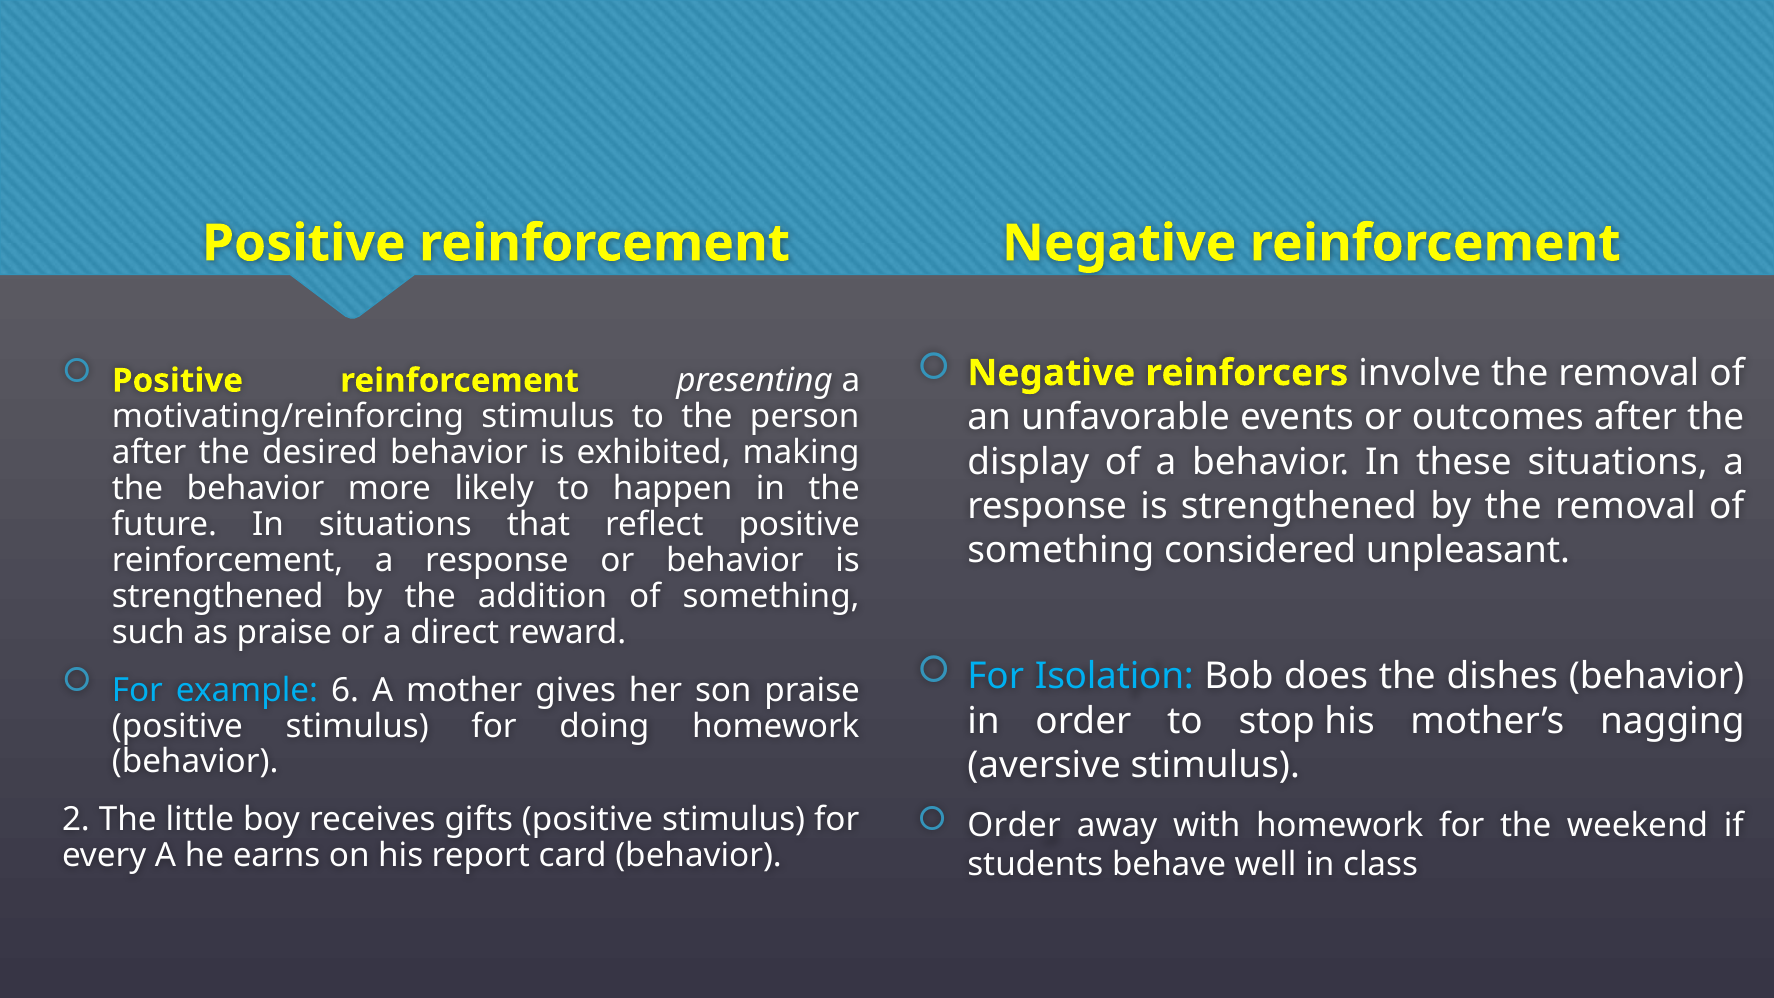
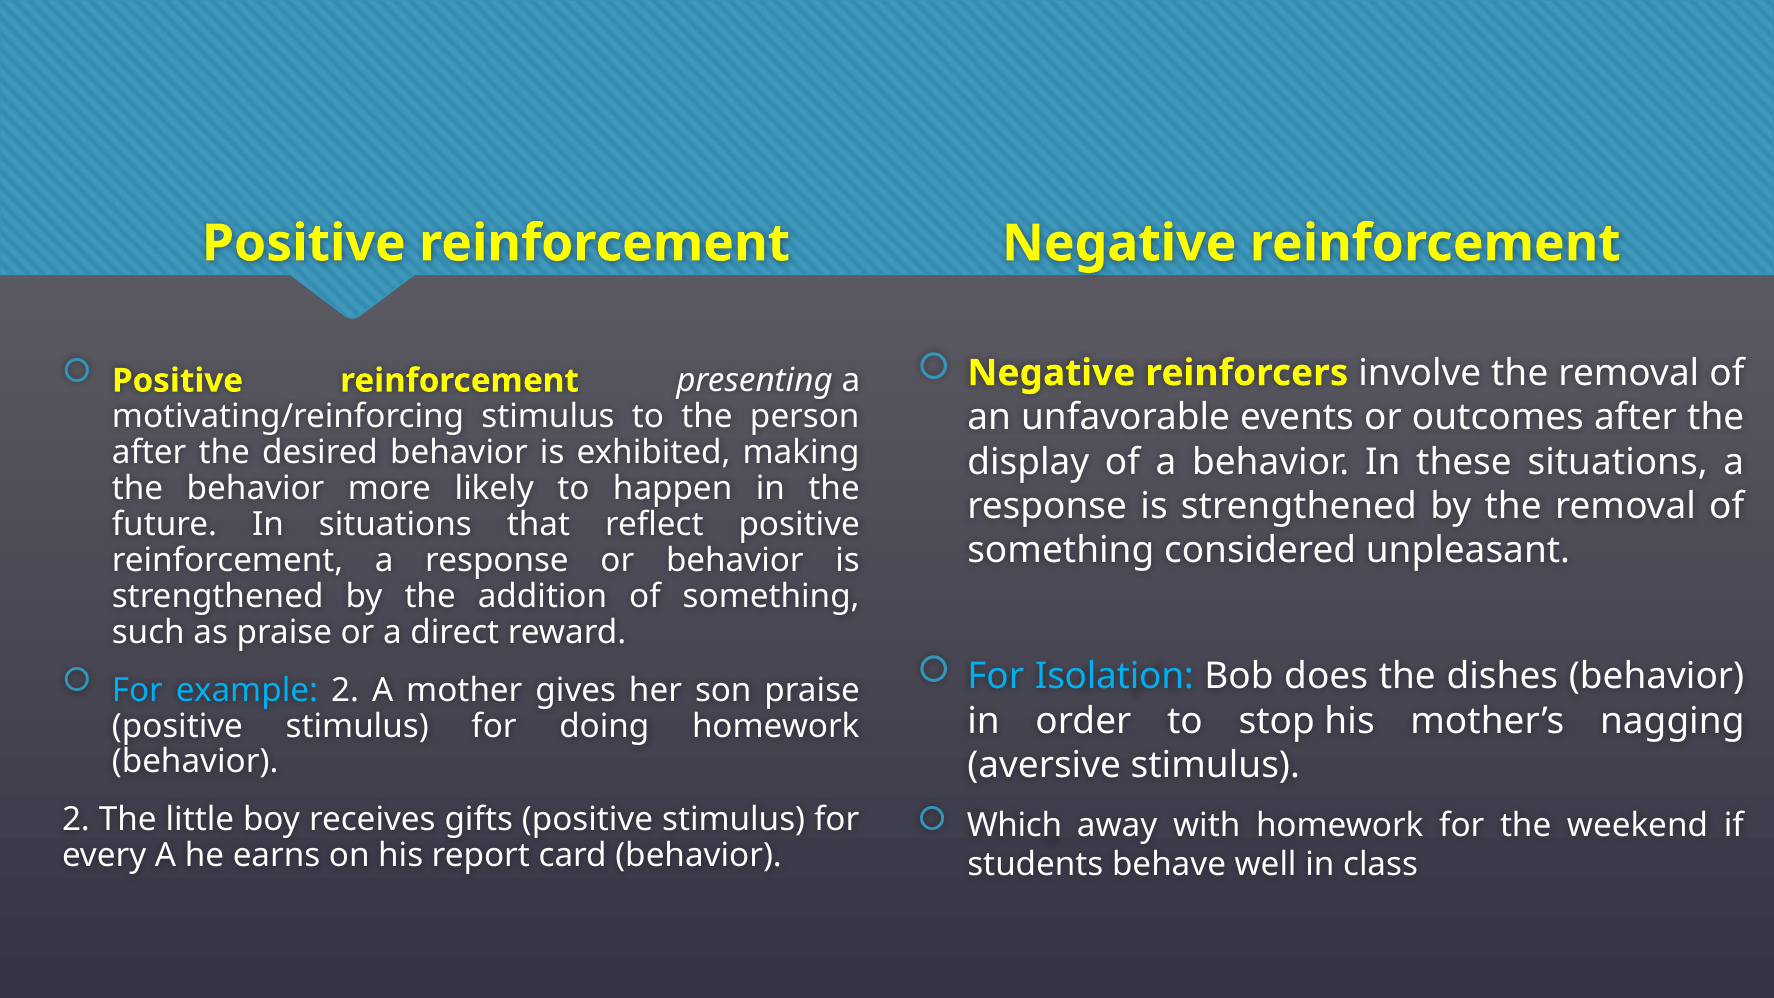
example 6: 6 -> 2
Order at (1014, 825): Order -> Which
